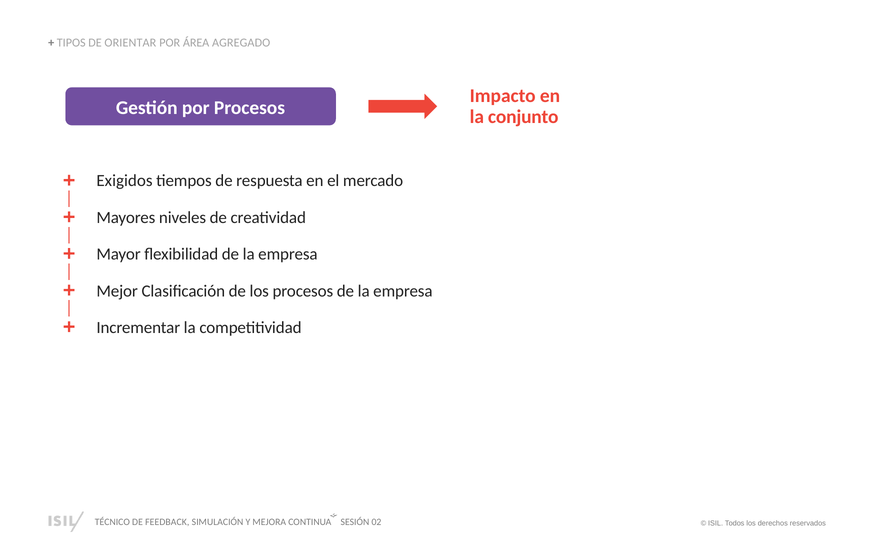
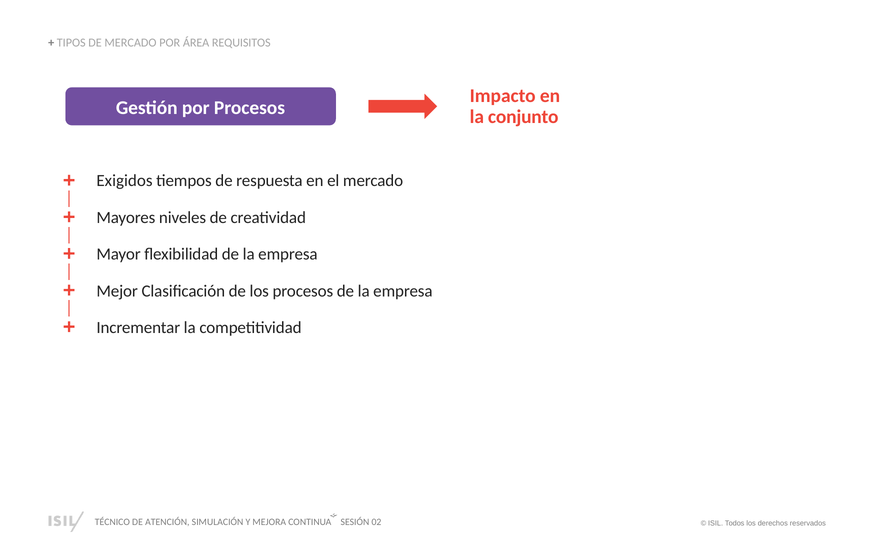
DE ORIENTAR: ORIENTAR -> MERCADO
AGREGADO: AGREGADO -> REQUISITOS
FEEDBACK: FEEDBACK -> ATENCIÓN
